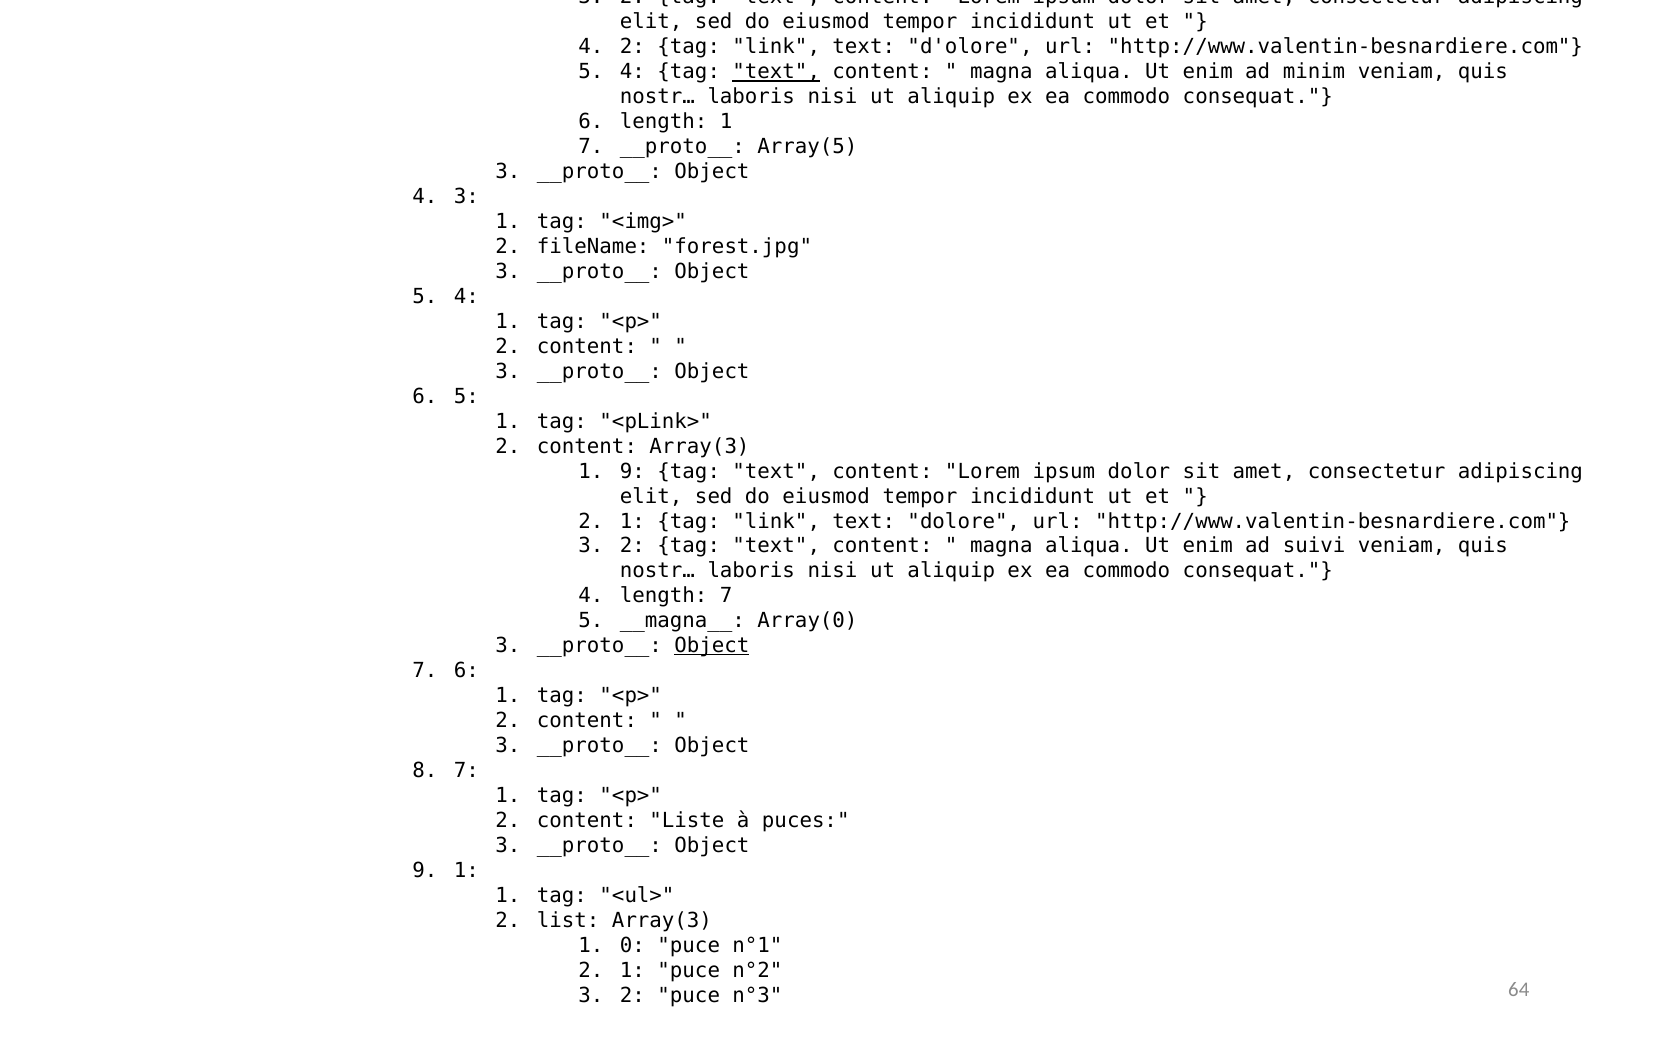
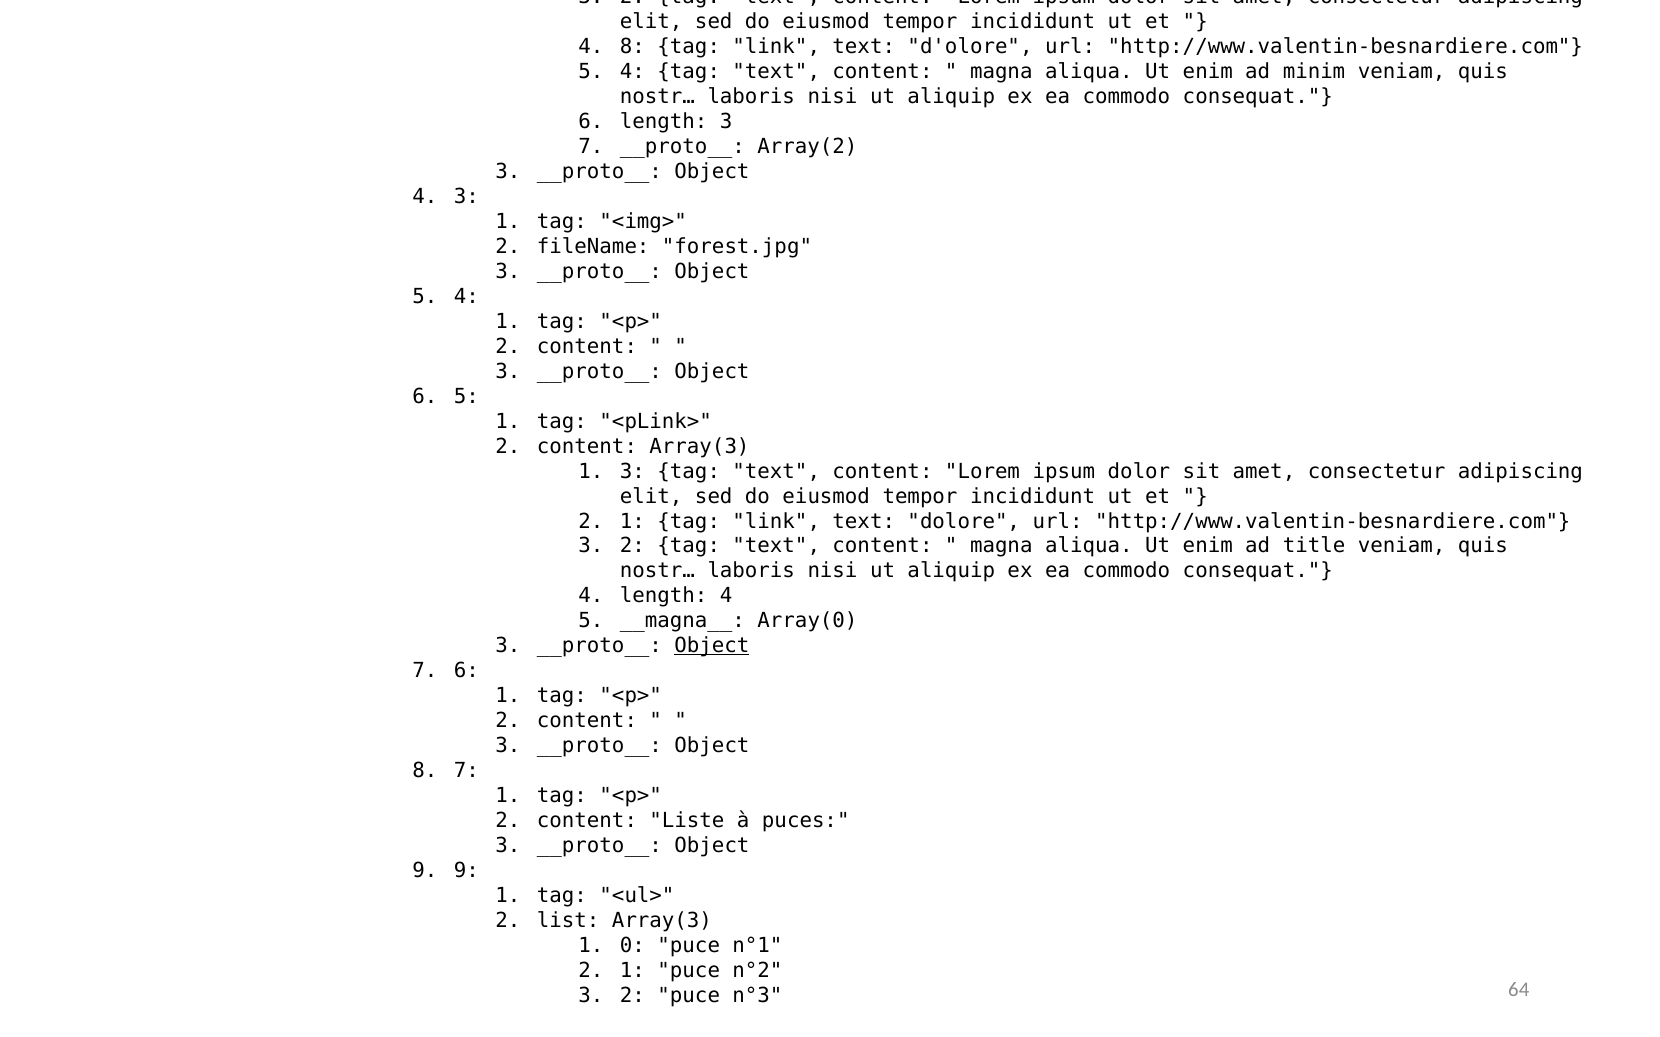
4 2: 2 -> 8
text at (776, 72) underline: present -> none
length 1: 1 -> 3
__proto__ Array(5: Array(5 -> Array(2
1 9: 9 -> 3
ad suivi: suivi -> title
length 7: 7 -> 4
1 at (466, 871): 1 -> 9
